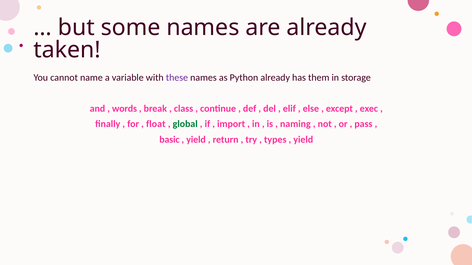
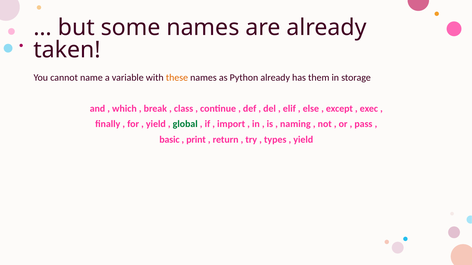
these colour: purple -> orange
words: words -> which
float at (156, 124): float -> yield
yield at (196, 140): yield -> print
